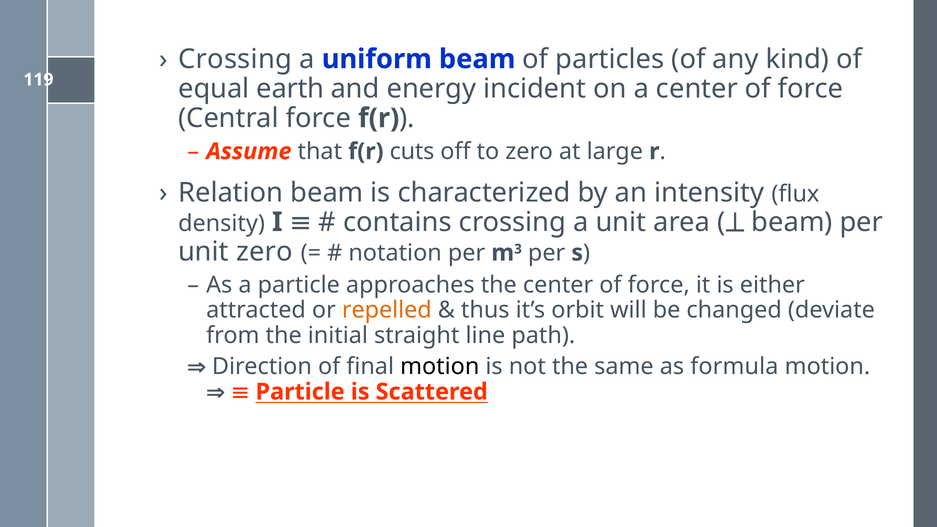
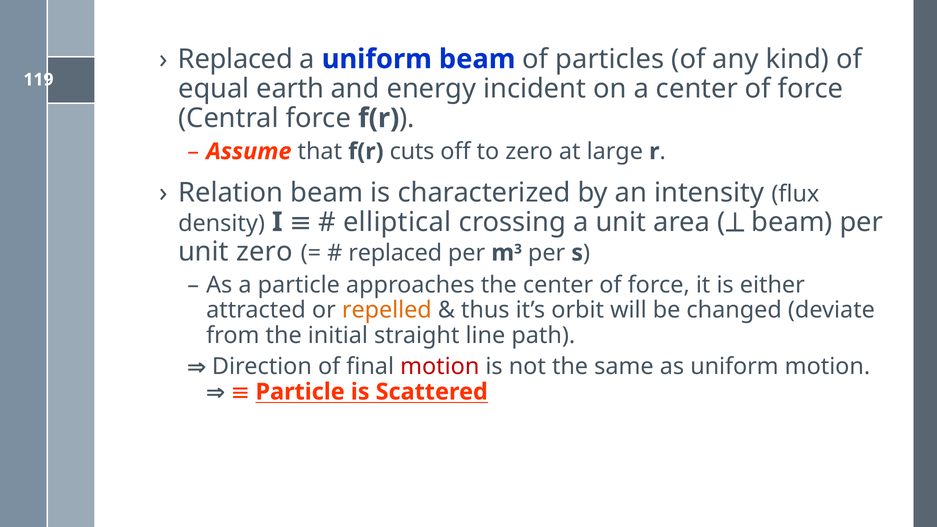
Crossing at (235, 59): Crossing -> Replaced
contains: contains -> elliptical
notation at (395, 253): notation -> replaced
motion at (440, 367) colour: black -> red
as formula: formula -> uniform
